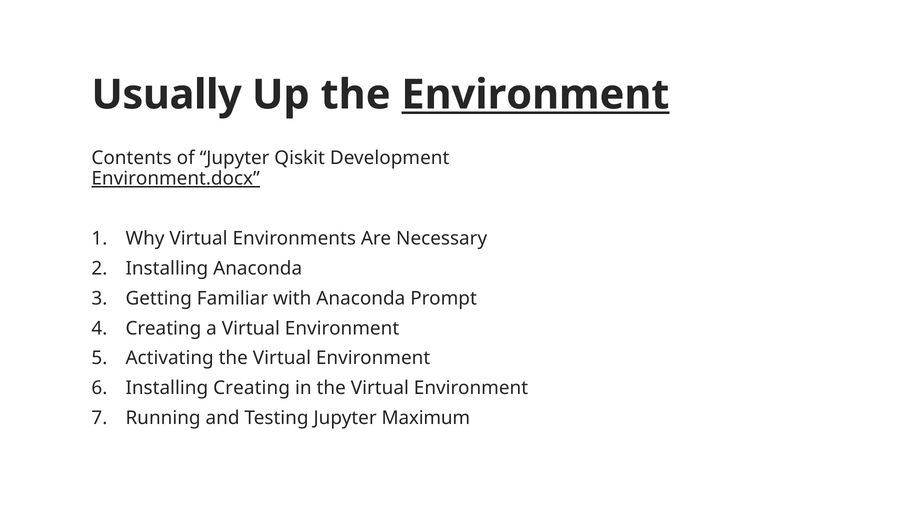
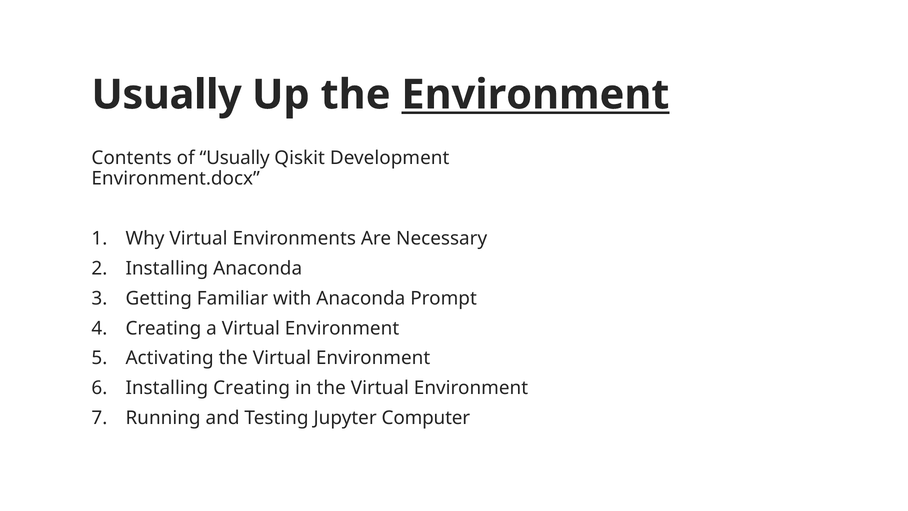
of Jupyter: Jupyter -> Usually
Environment.docx underline: present -> none
Maximum: Maximum -> Computer
